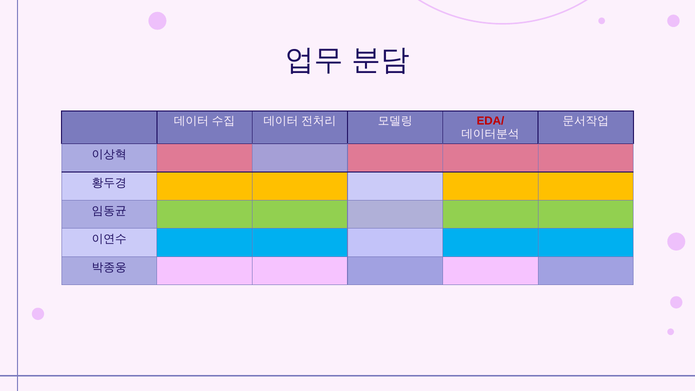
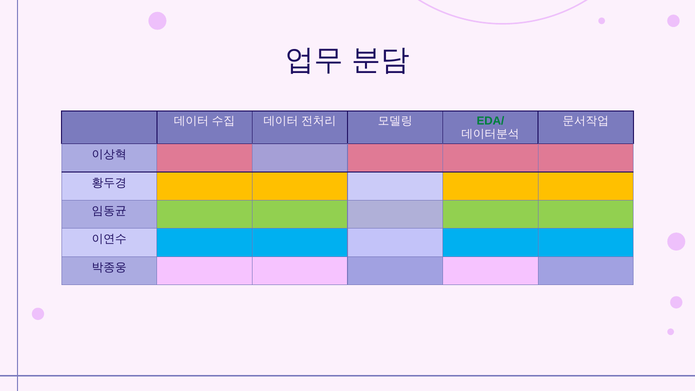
EDA/ colour: red -> green
